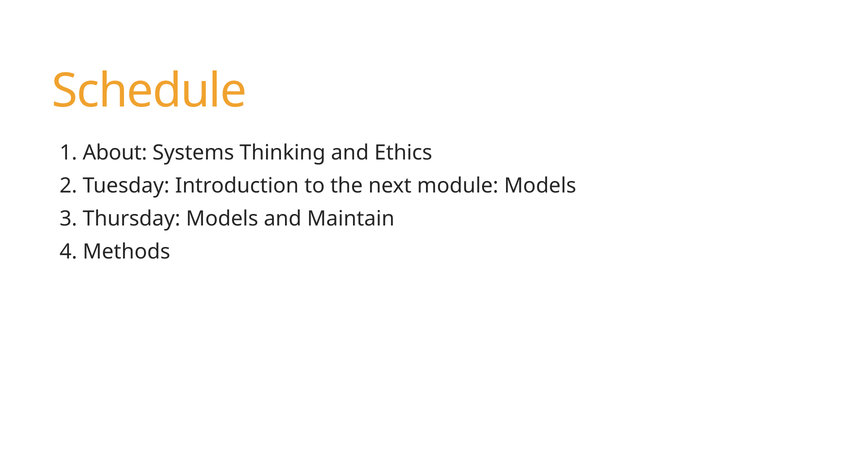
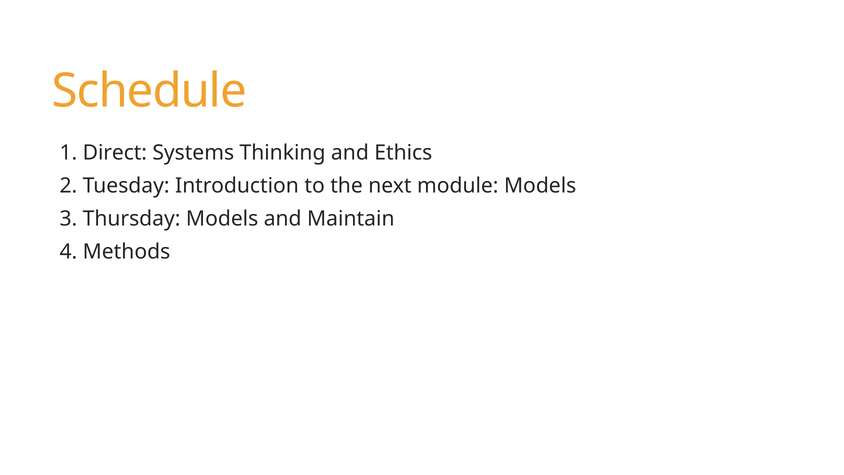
About: About -> Direct
